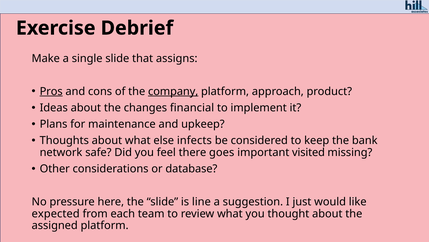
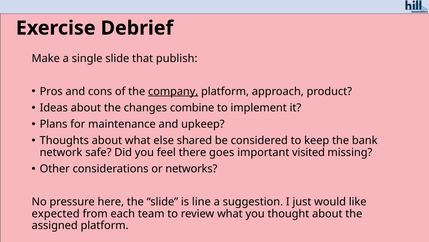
assigns: assigns -> publish
Pros underline: present -> none
financial: financial -> combine
infects: infects -> shared
database: database -> networks
